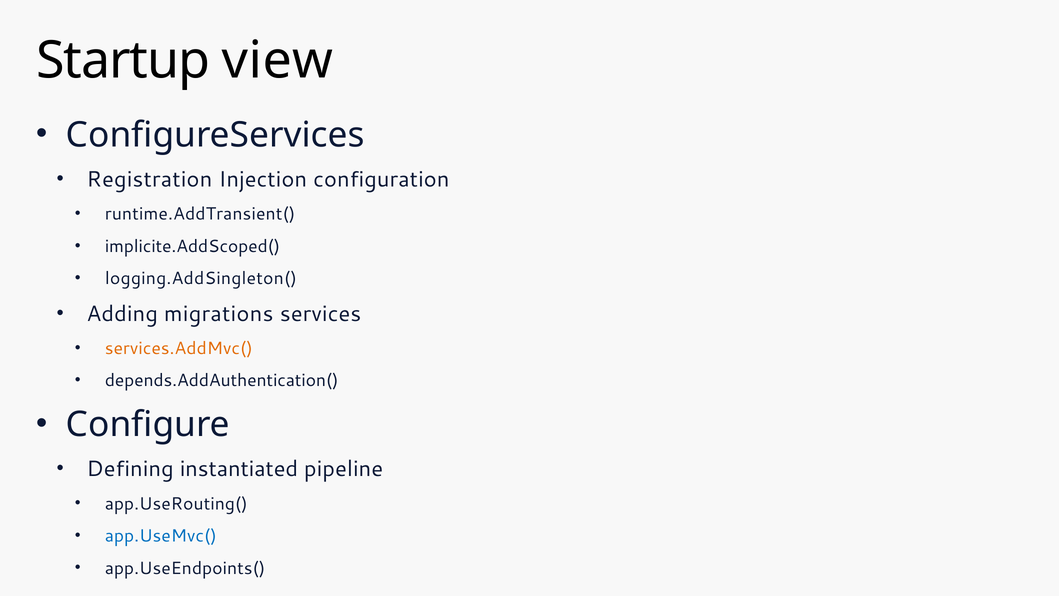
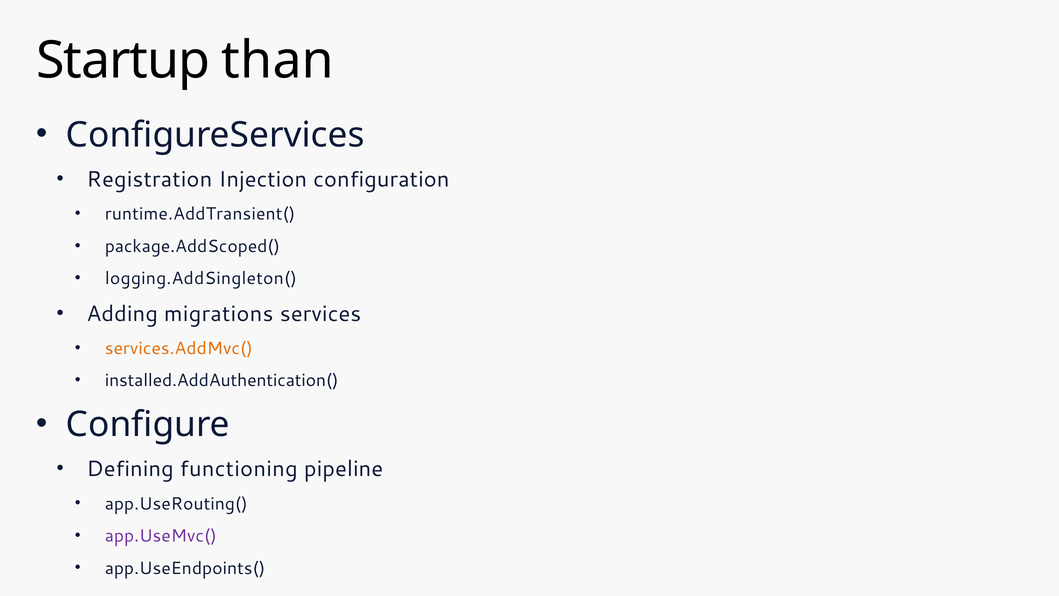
view: view -> than
implicite.AddScoped(: implicite.AddScoped( -> package.AddScoped(
depends.AddAuthentication(: depends.AddAuthentication( -> installed.AddAuthentication(
instantiated: instantiated -> functioning
app.UseMvc( colour: blue -> purple
